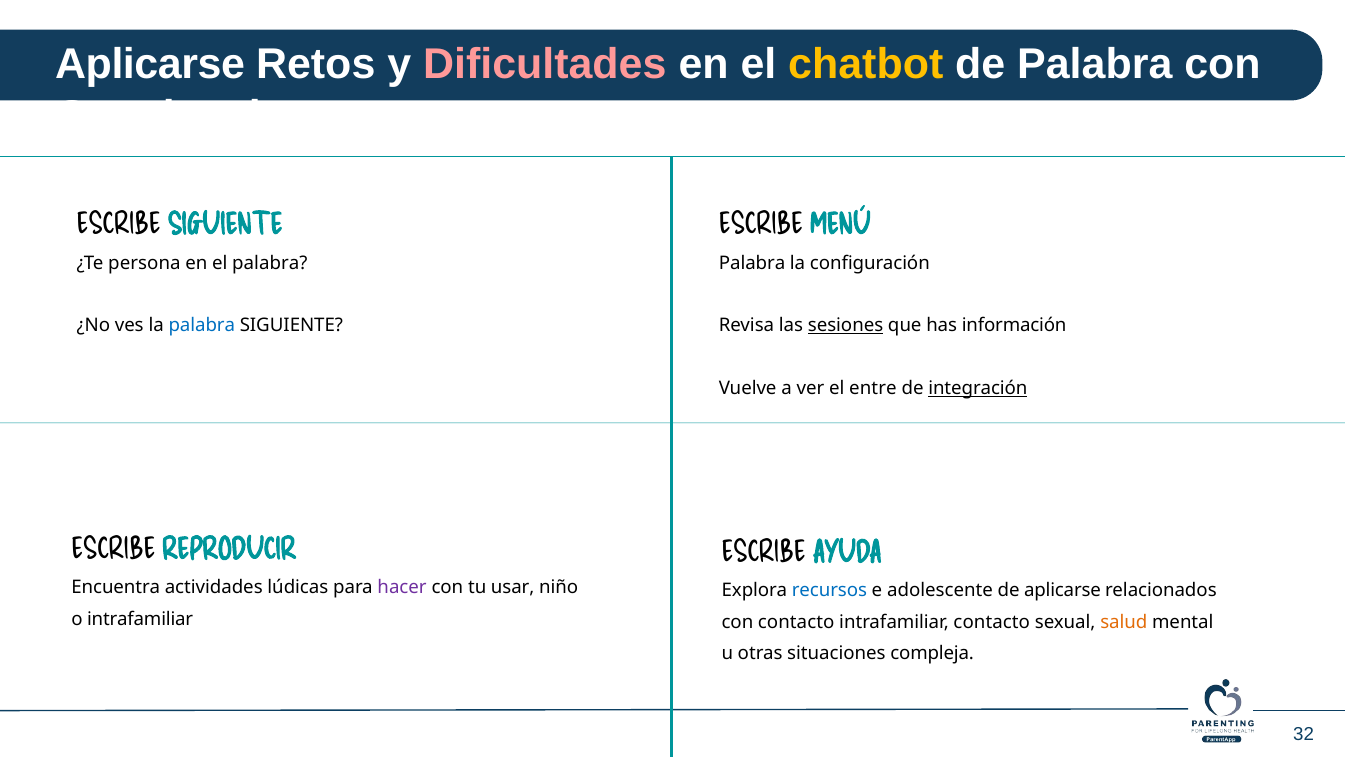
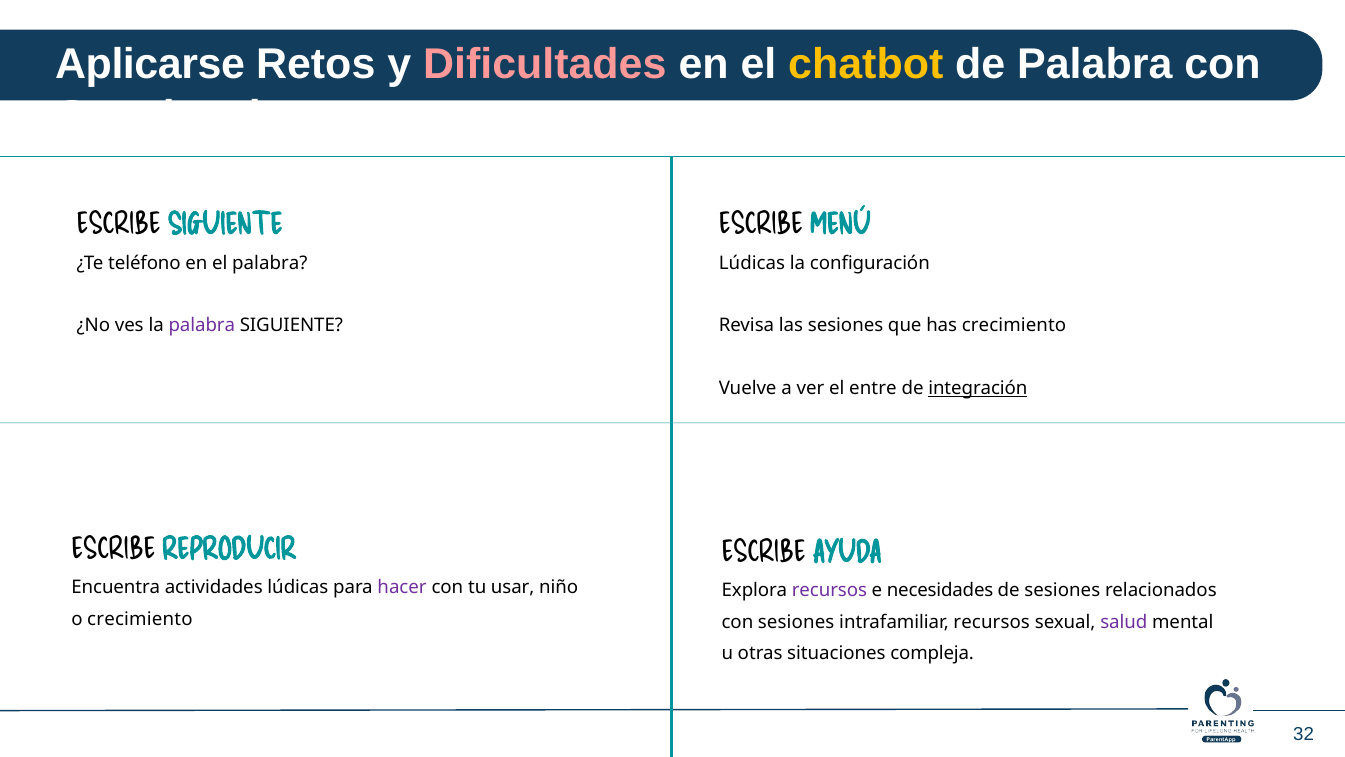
persona: persona -> teléfono
Palabra at (752, 263): Palabra -> Lúdicas
palabra at (202, 326) colour: blue -> purple
sesiones at (846, 326) underline: present -> none
has información: información -> crecimiento
recursos at (829, 591) colour: blue -> purple
adolescente: adolescente -> necesidades
de aplicarse: aplicarse -> sesiones
o intrafamiliar: intrafamiliar -> crecimiento
con contacto: contacto -> sesiones
intrafamiliar contacto: contacto -> recursos
salud colour: orange -> purple
